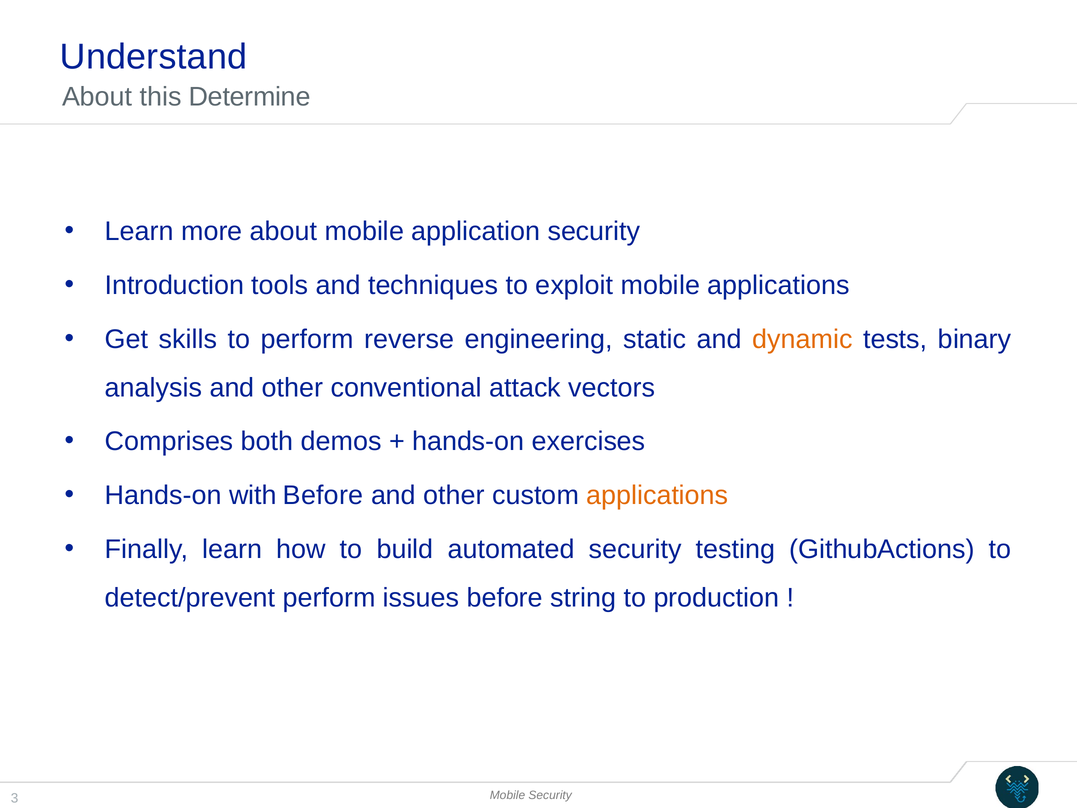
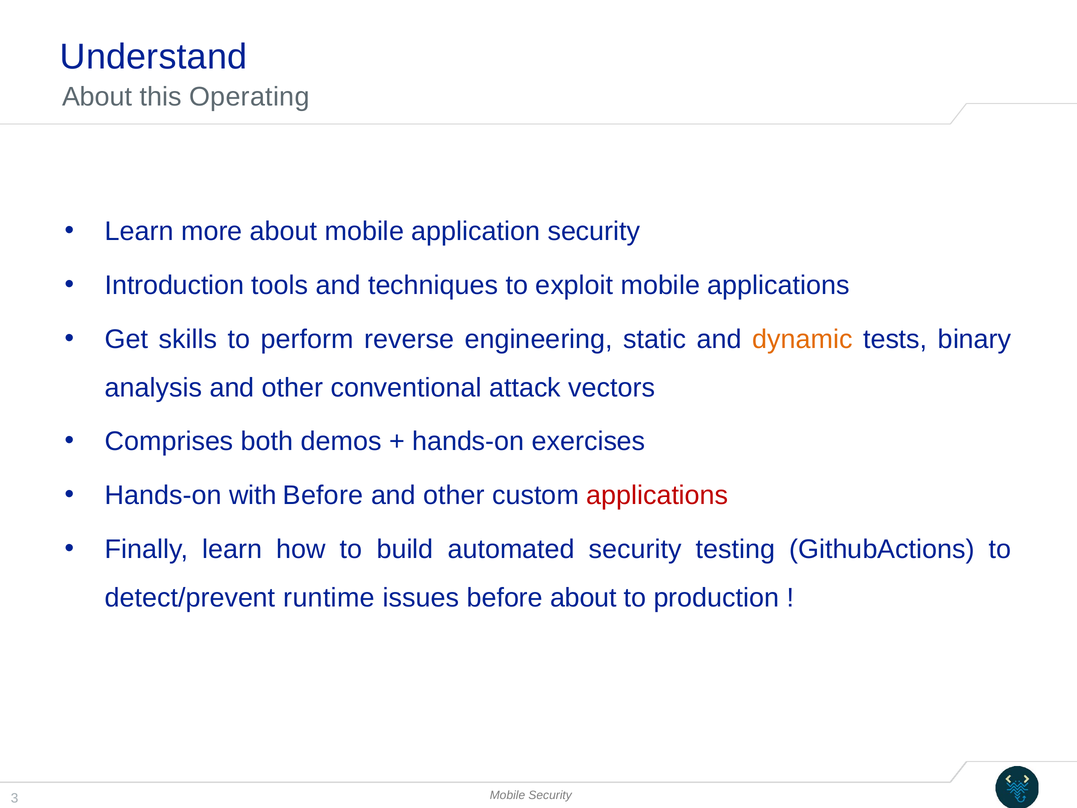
Determine: Determine -> Operating
applications at (657, 495) colour: orange -> red
detect/prevent perform: perform -> runtime
before string: string -> about
